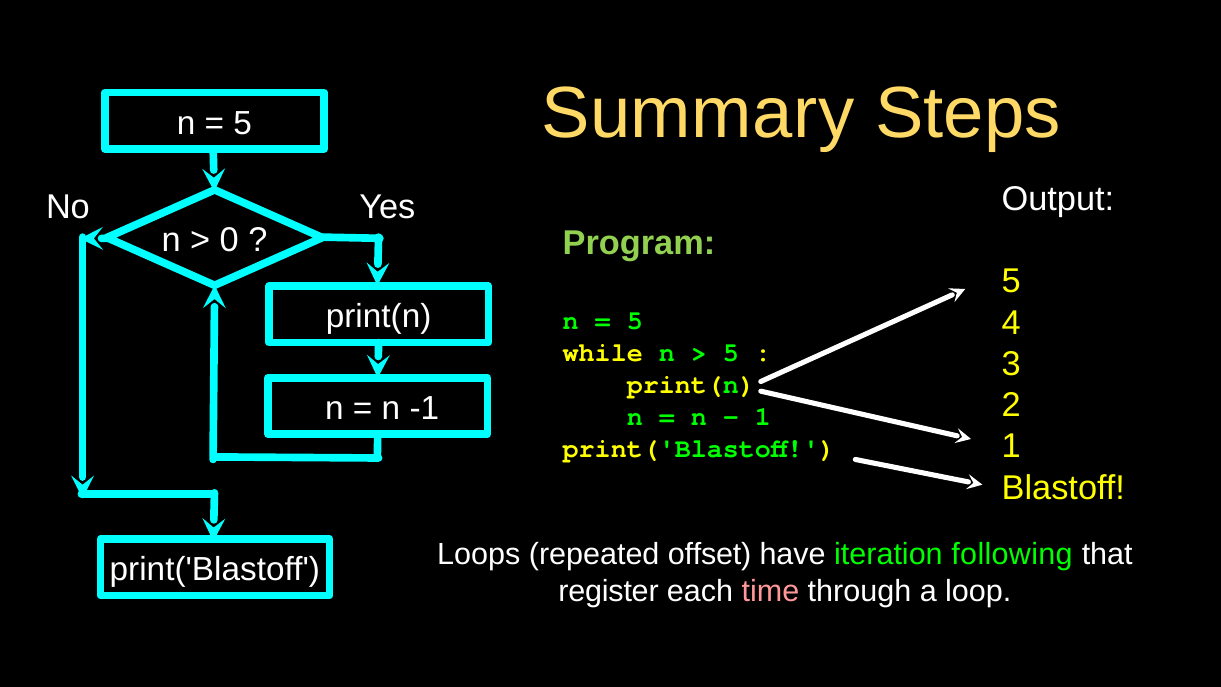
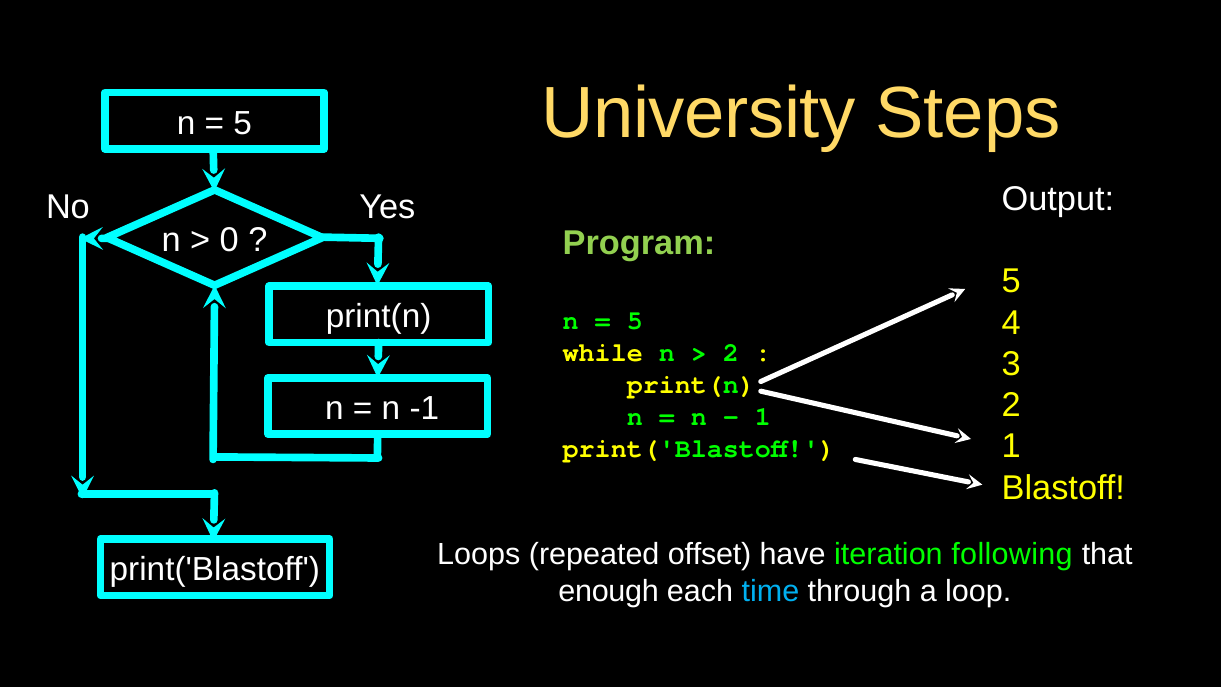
Summary: Summary -> University
5 at (731, 353): 5 -> 2
register: register -> enough
time colour: pink -> light blue
